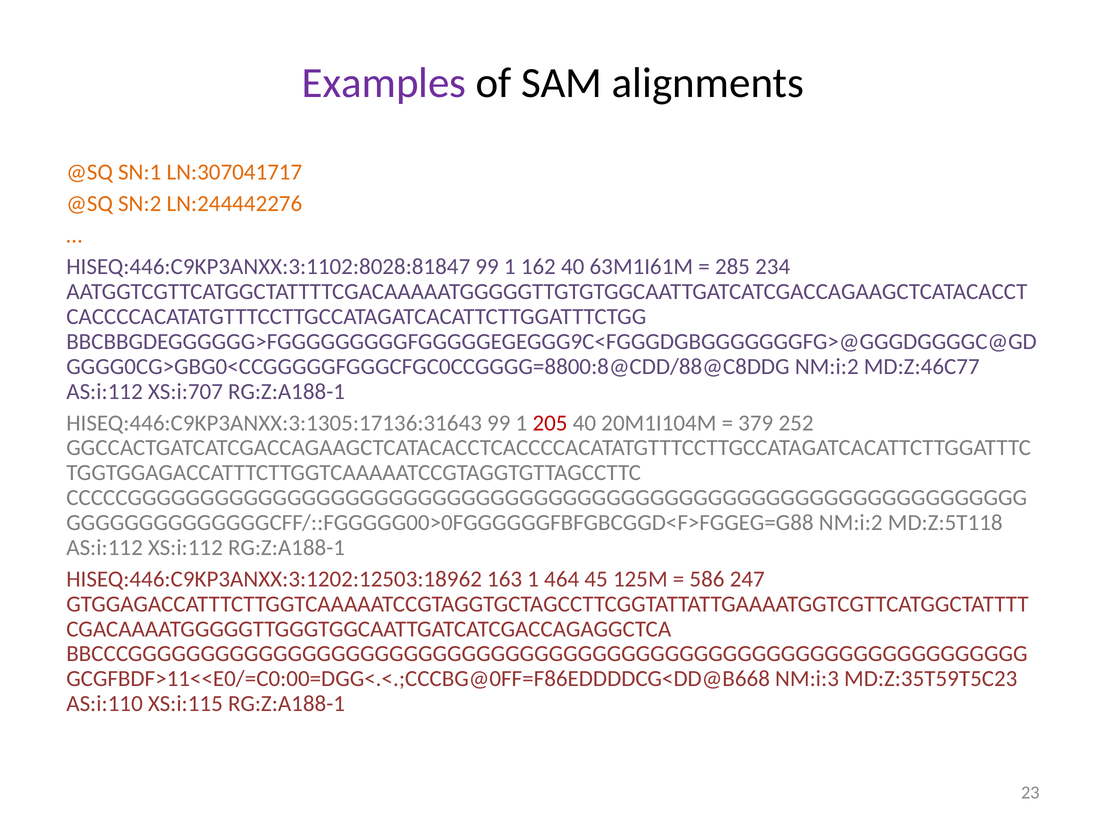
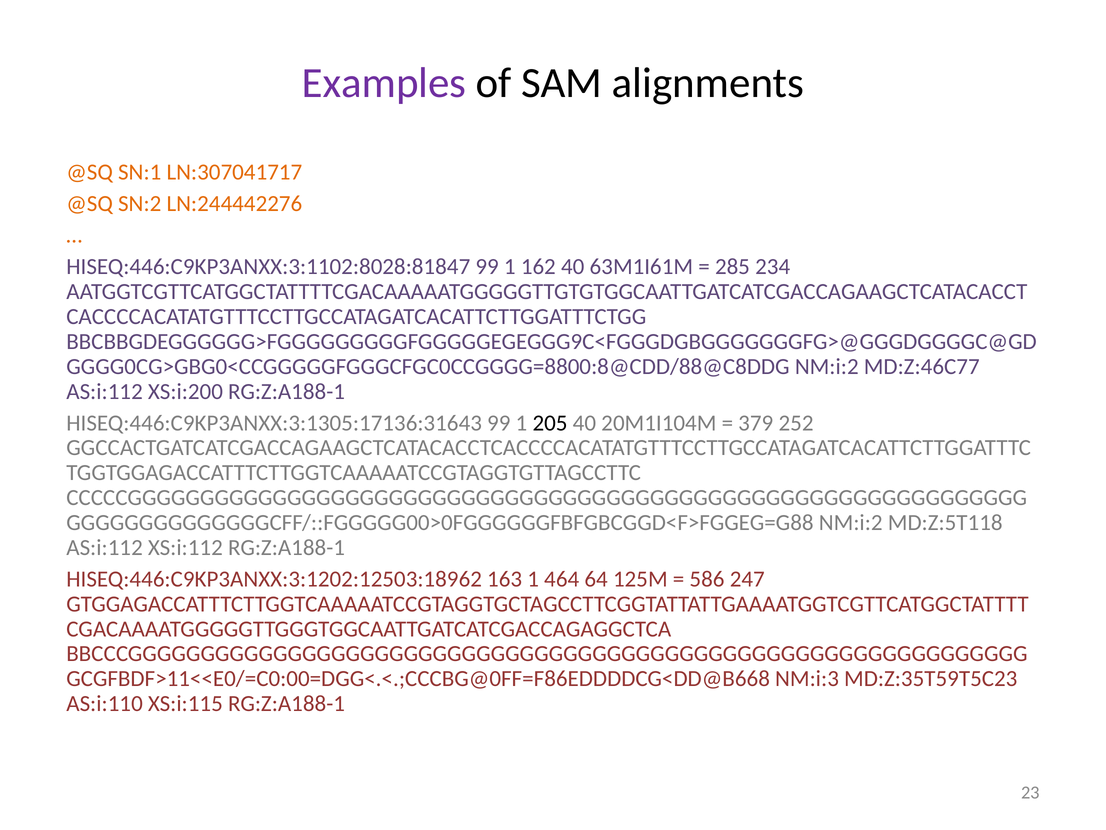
XS:i:707: XS:i:707 -> XS:i:200
205 colour: red -> black
45: 45 -> 64
